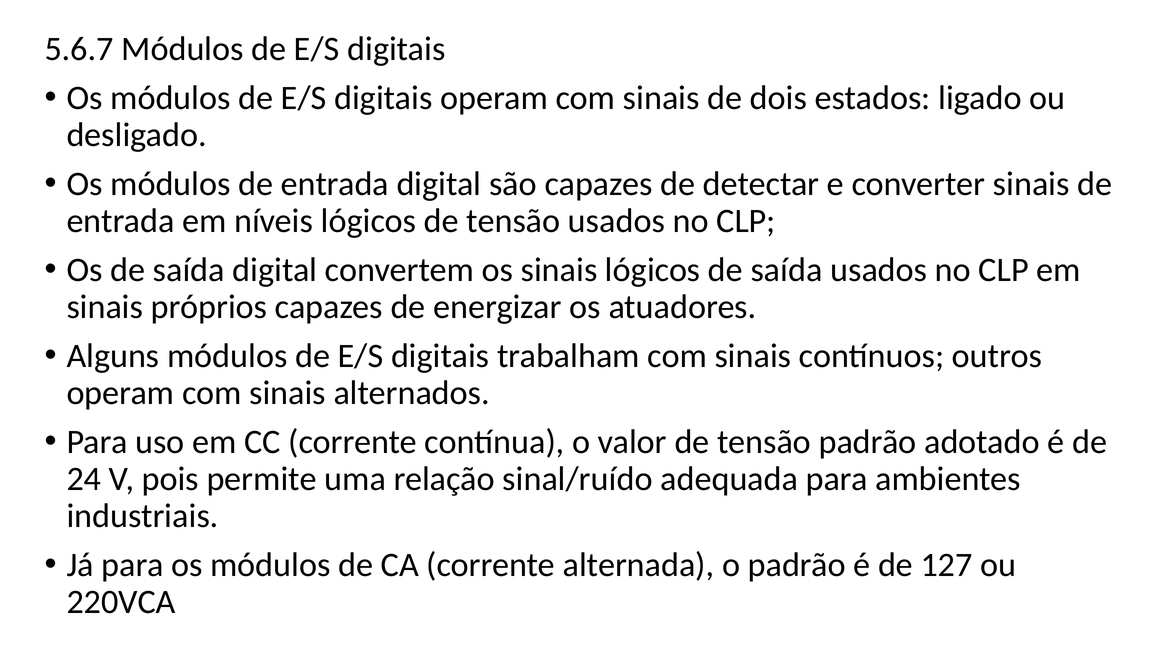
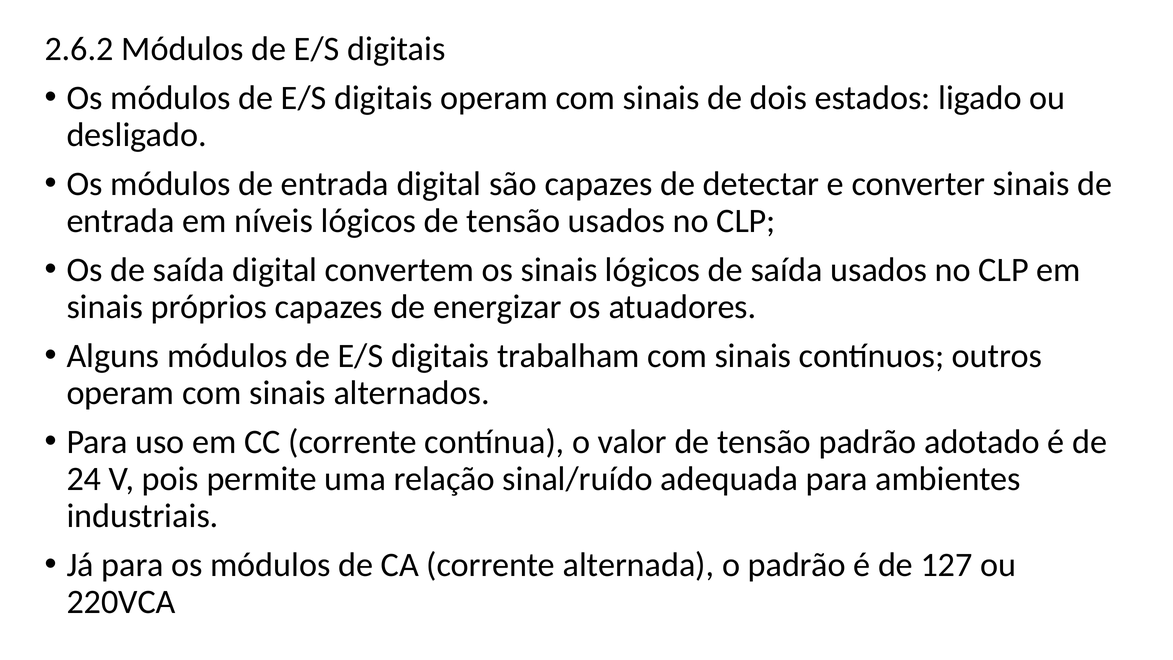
5.6.7: 5.6.7 -> 2.6.2
